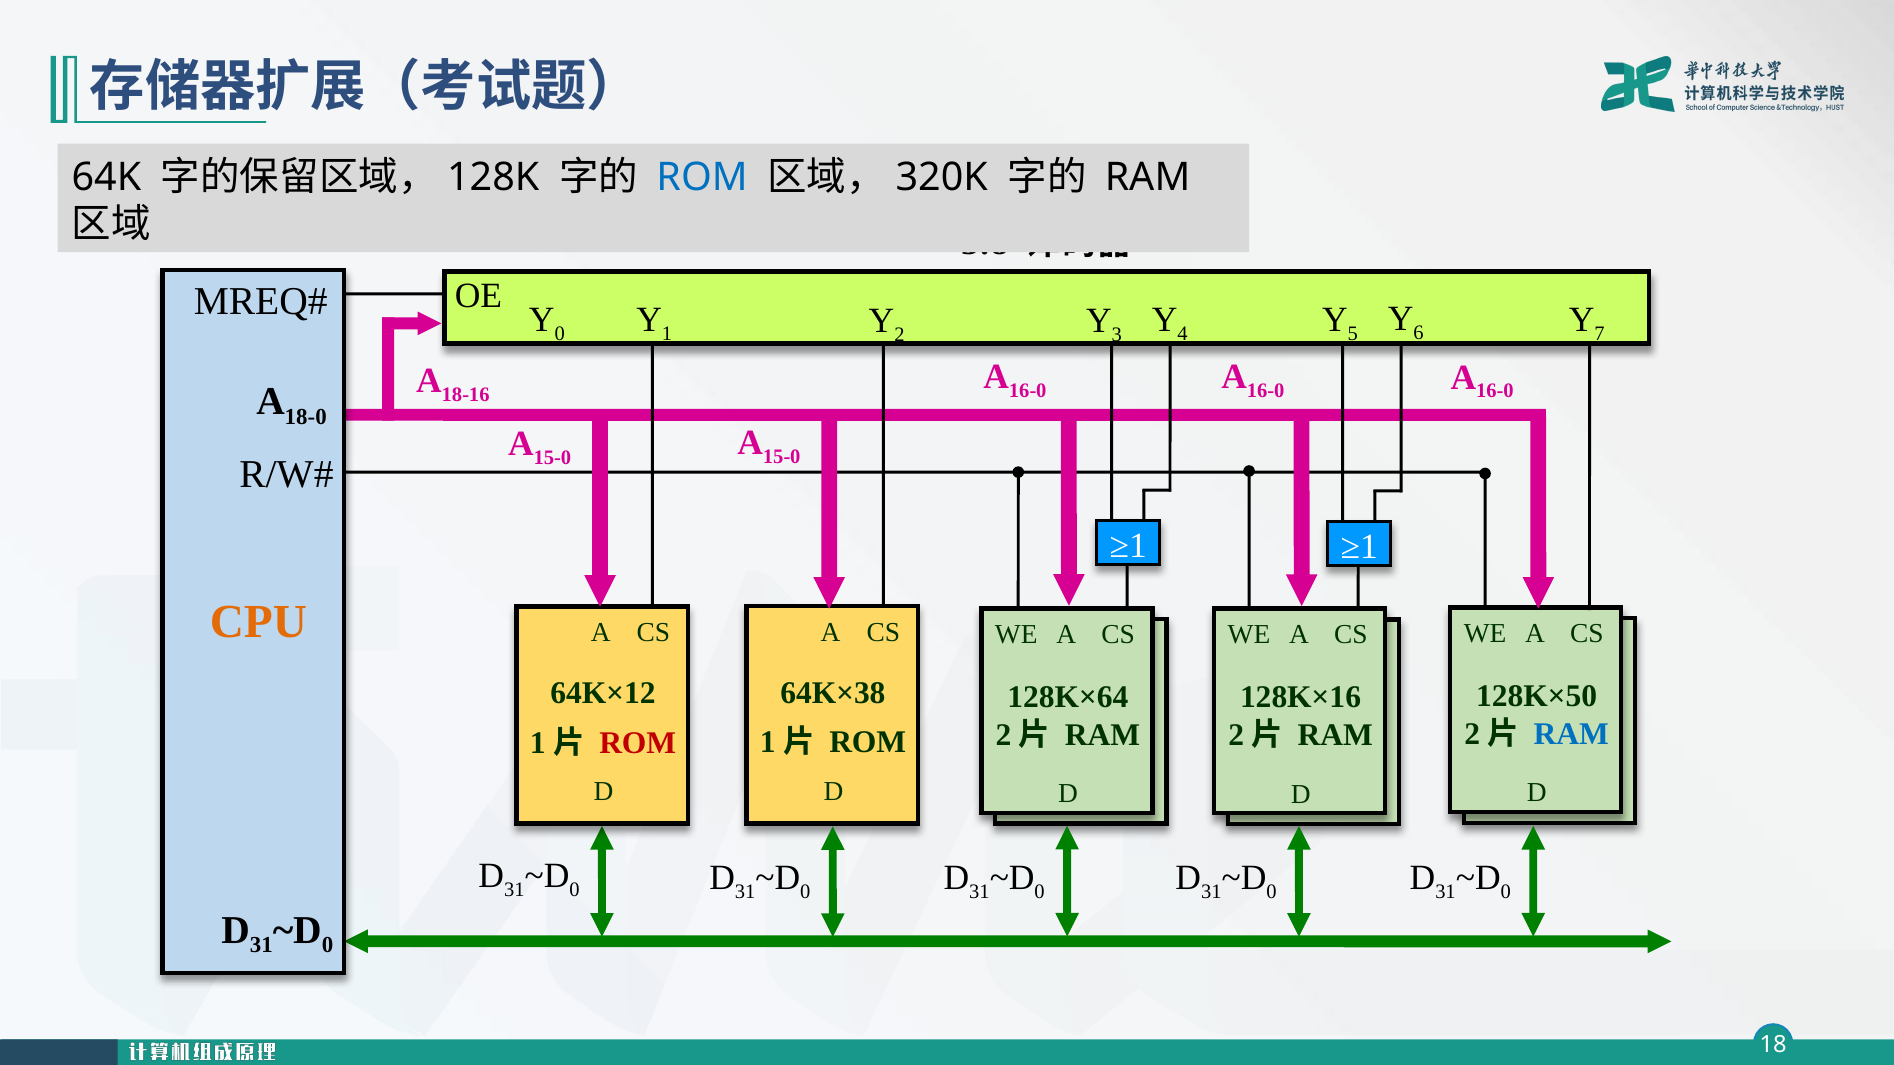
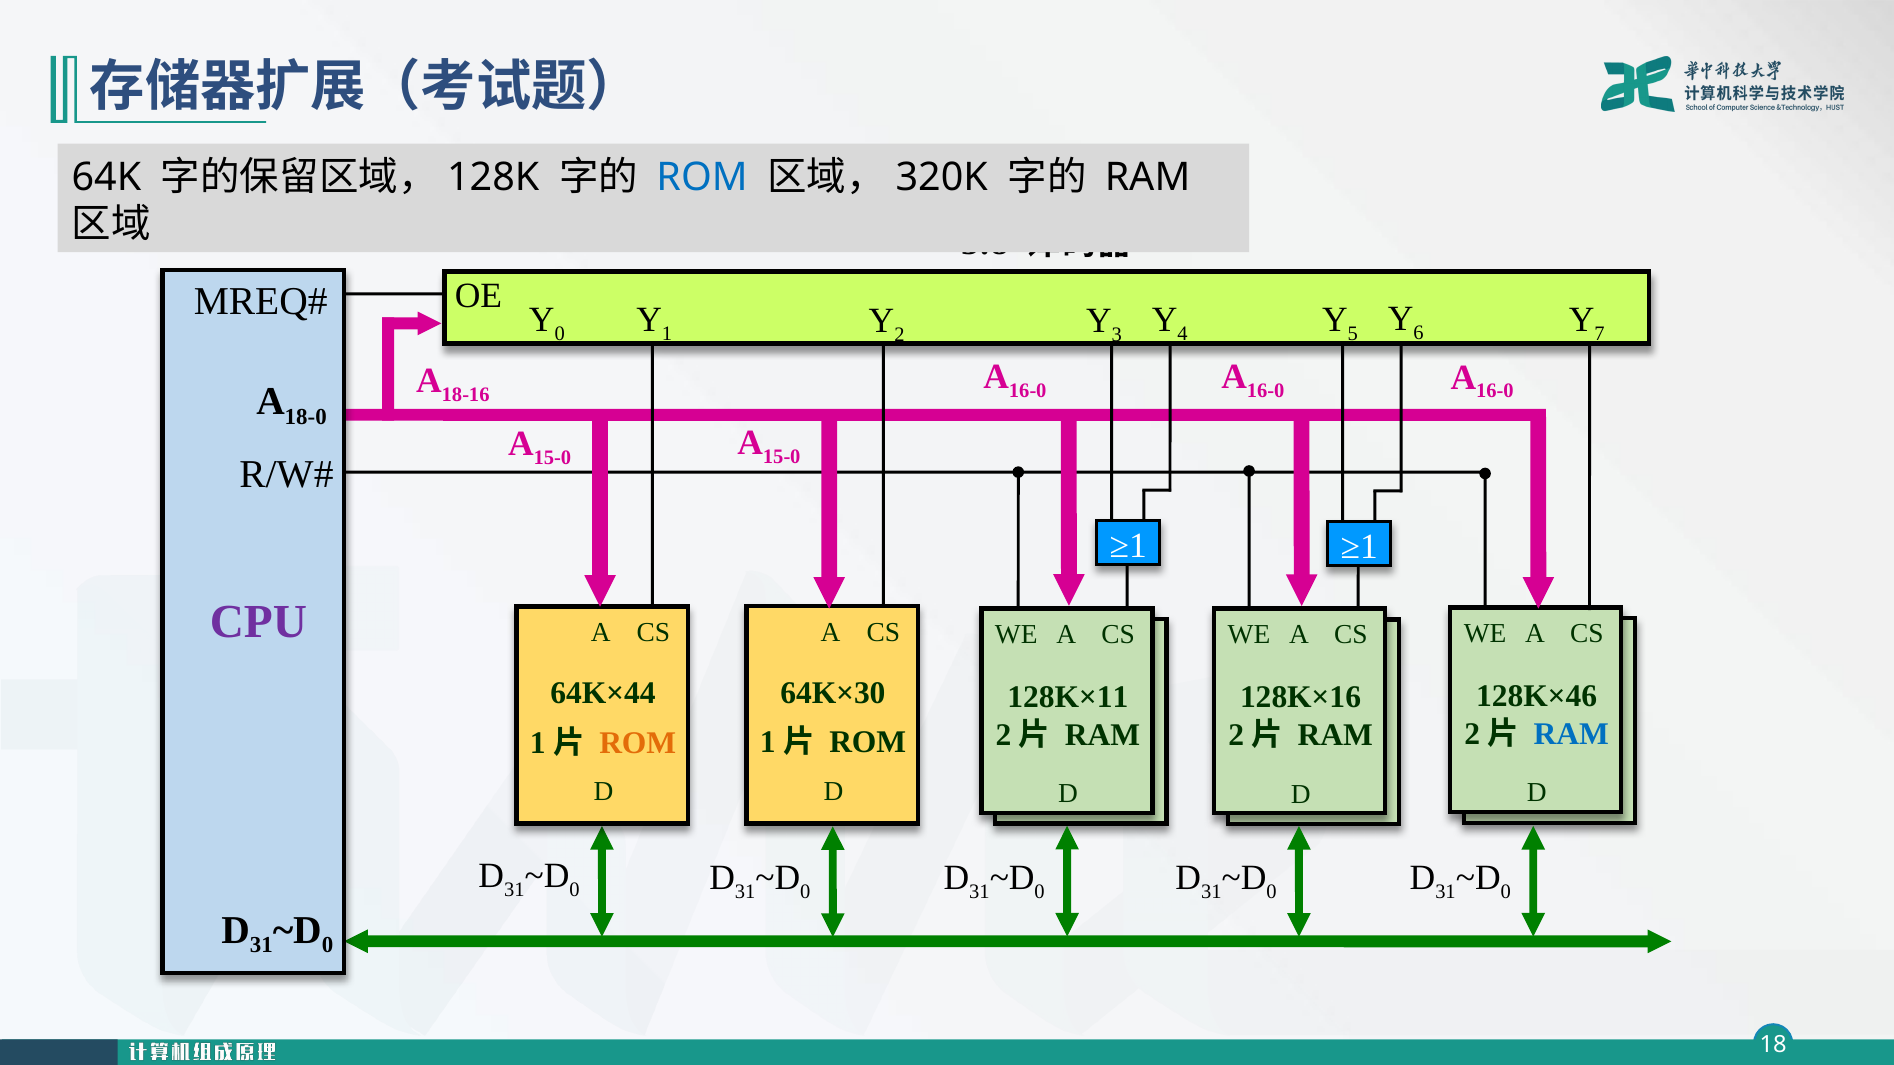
CPU colour: orange -> purple
64K×38: 64K×38 -> 64K×30
64K×12: 64K×12 -> 64K×44
128K×50: 128K×50 -> 128K×46
128K×64: 128K×64 -> 128K×11
ROM at (638, 744) colour: red -> orange
